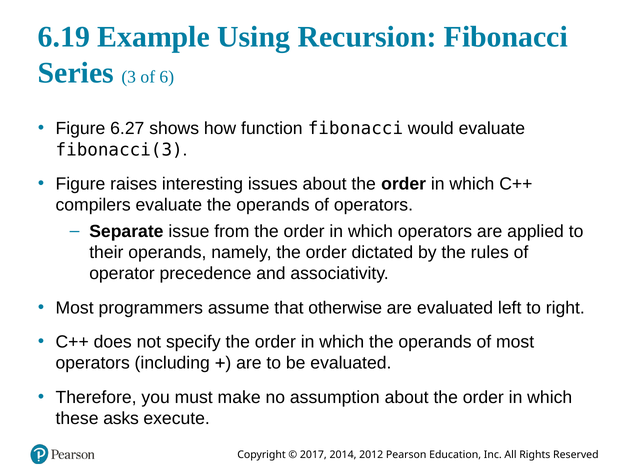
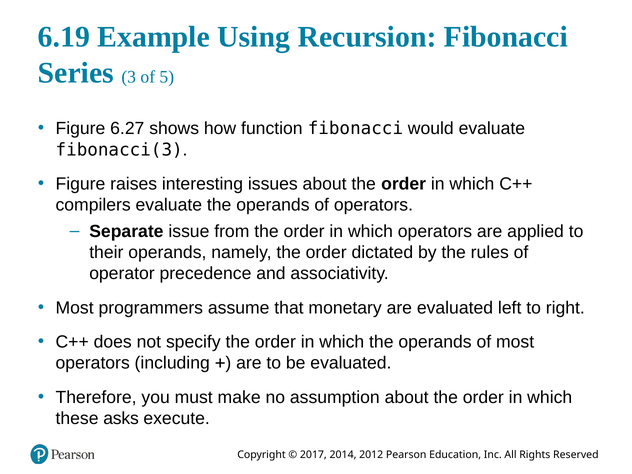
6: 6 -> 5
otherwise: otherwise -> monetary
